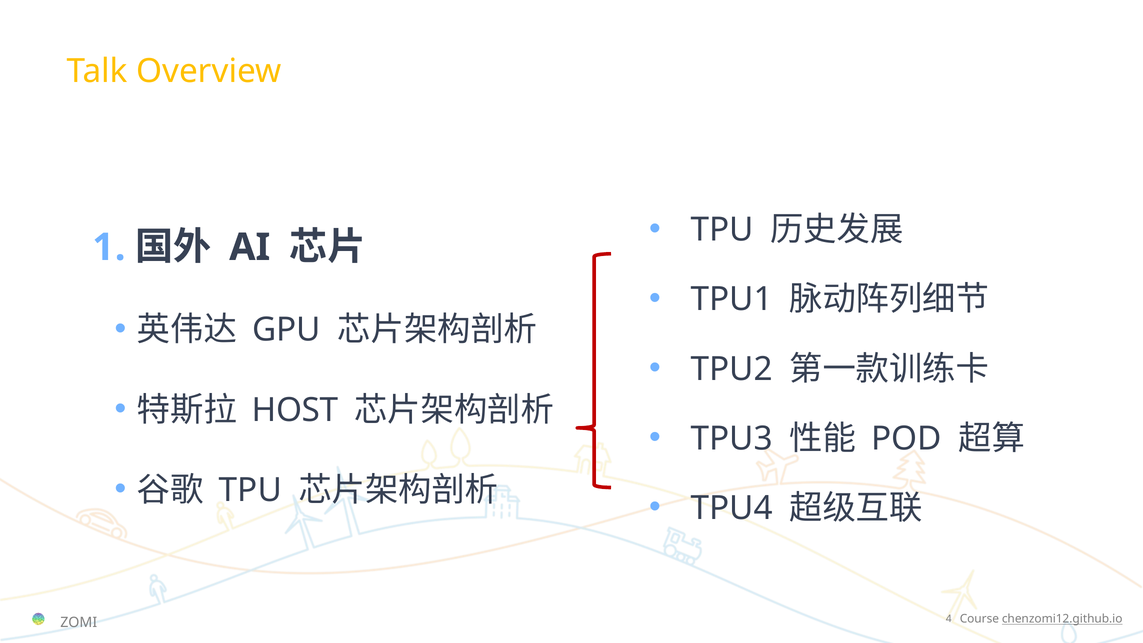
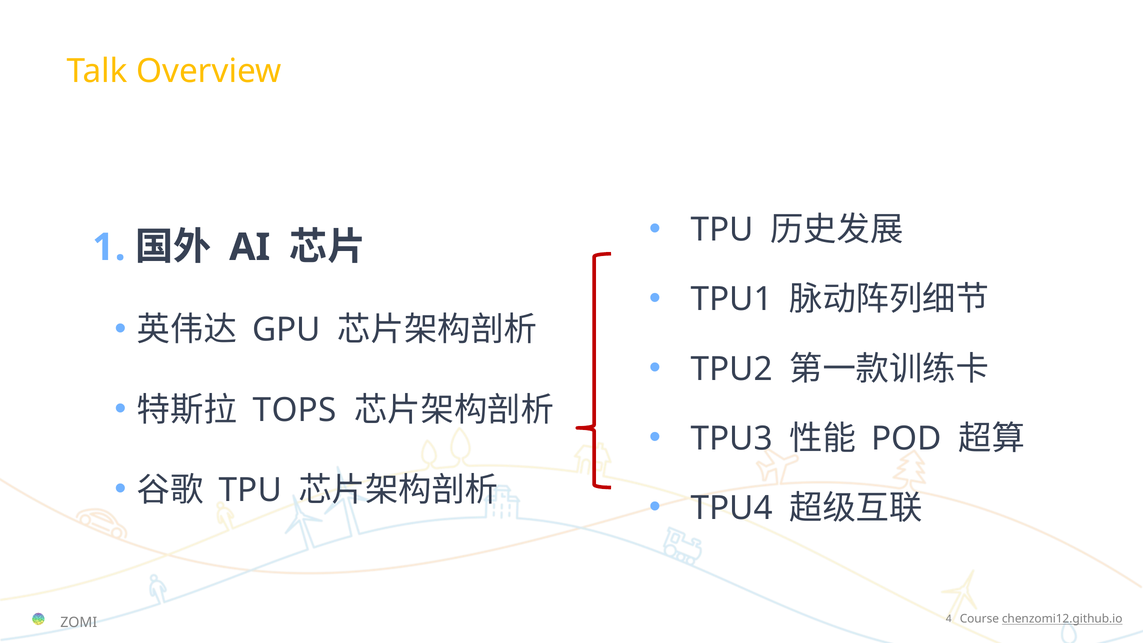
HOST: HOST -> TOPS
